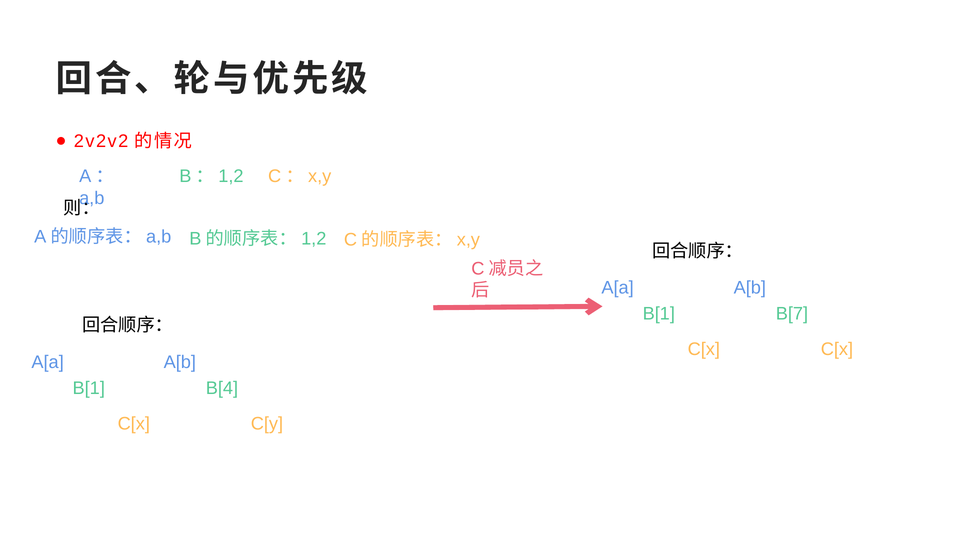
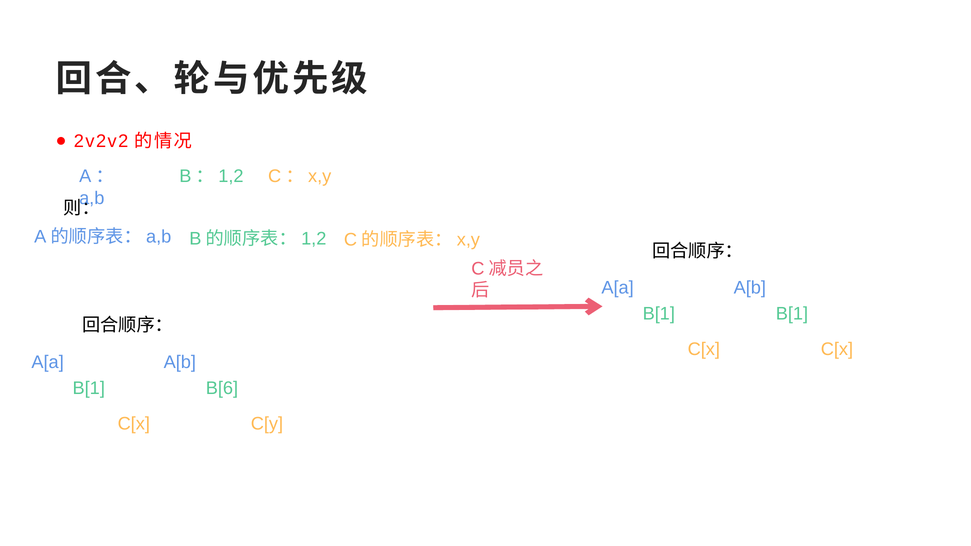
B[1 B[7: B[7 -> B[1
B[4: B[4 -> B[6
